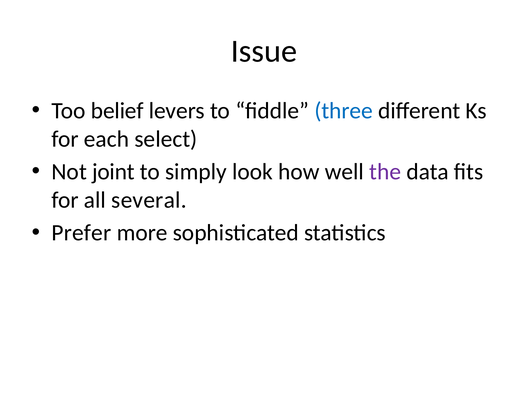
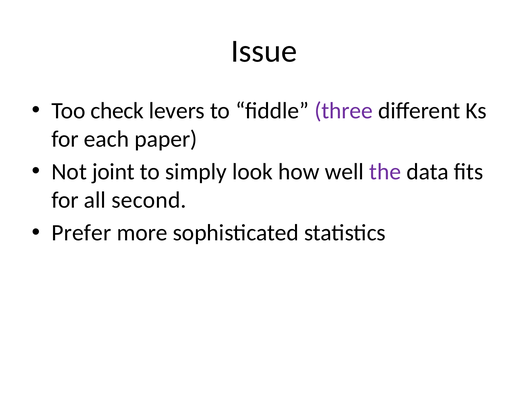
belief: belief -> check
three colour: blue -> purple
select: select -> paper
several: several -> second
